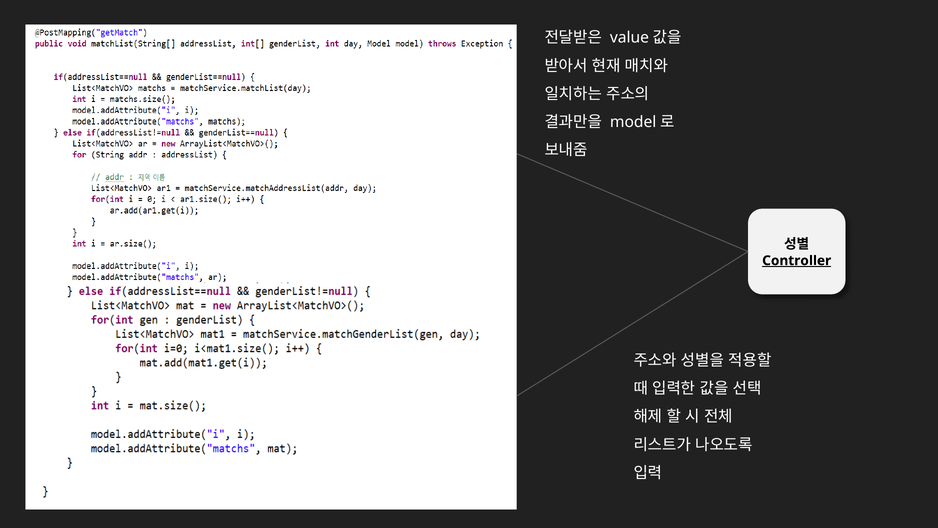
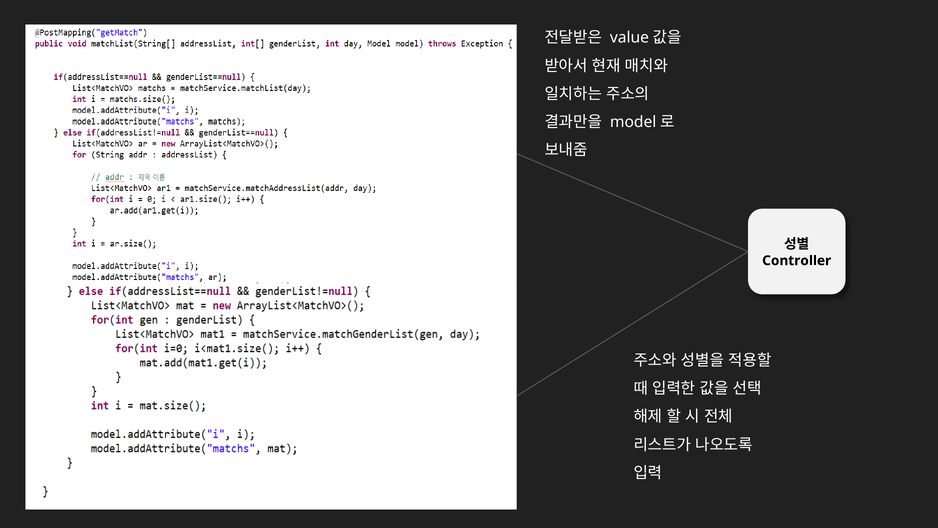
Controller underline: present -> none
